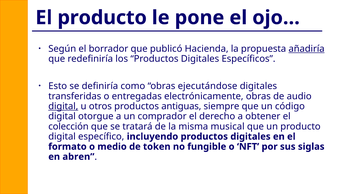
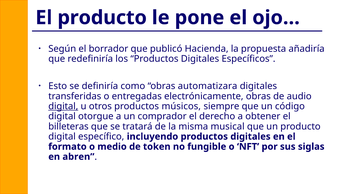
añadiría underline: present -> none
ejecutándose: ejecutándose -> automatizara
antiguas: antiguas -> músicos
colección: colección -> billeteras
